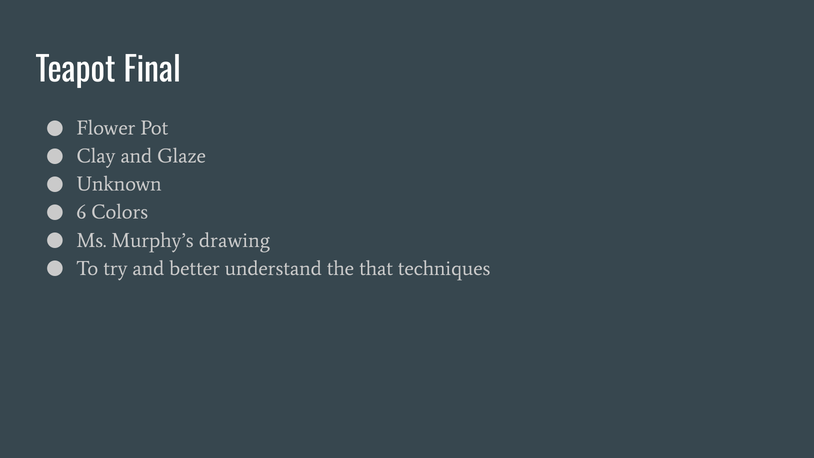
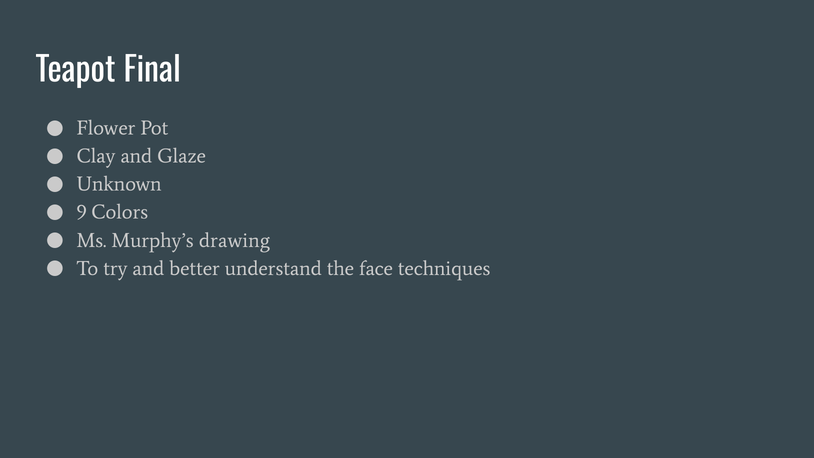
6: 6 -> 9
that: that -> face
